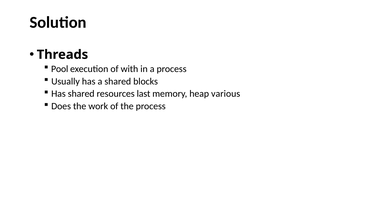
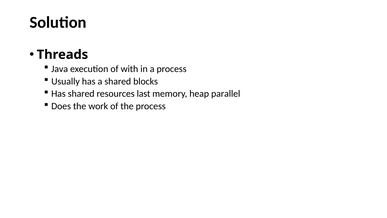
Pool: Pool -> Java
various: various -> parallel
